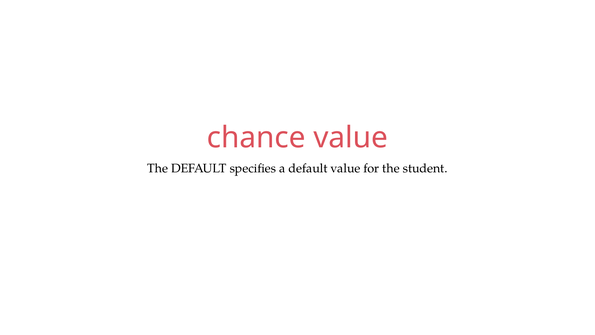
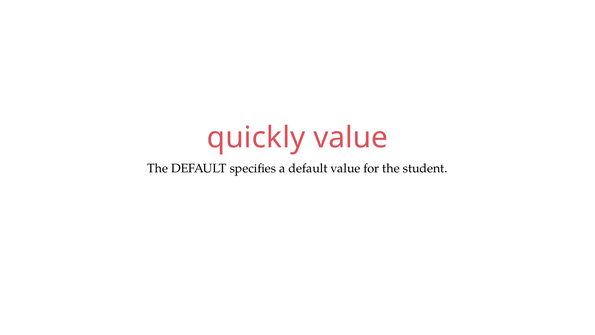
chance: chance -> quickly
